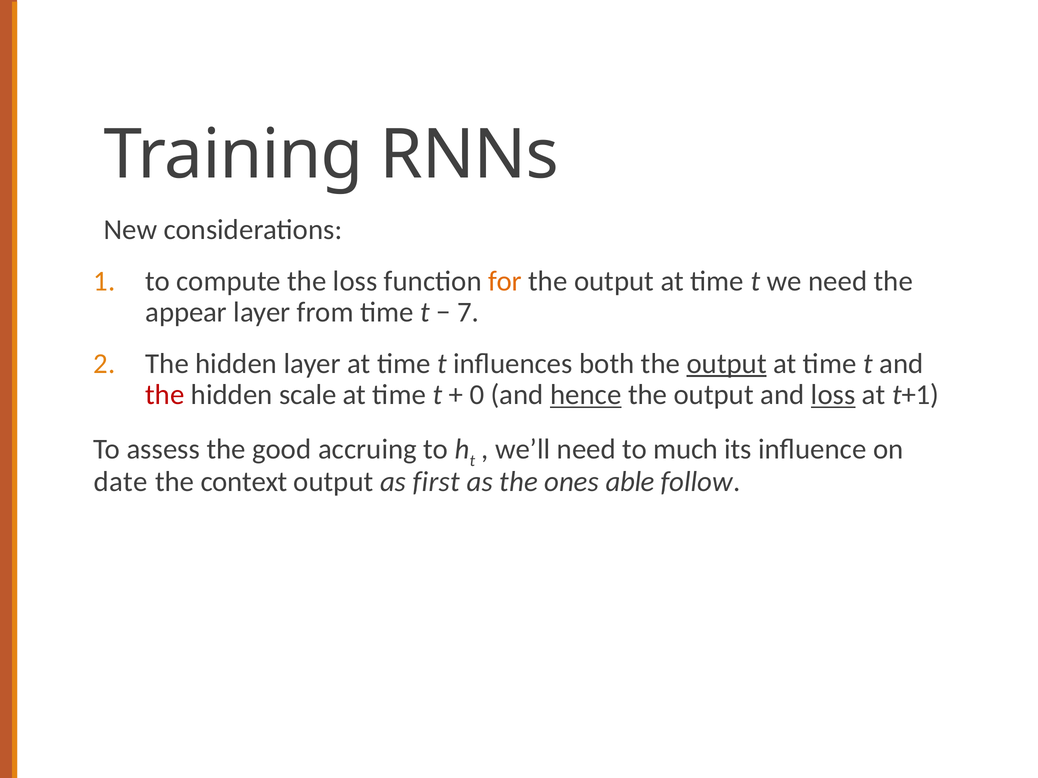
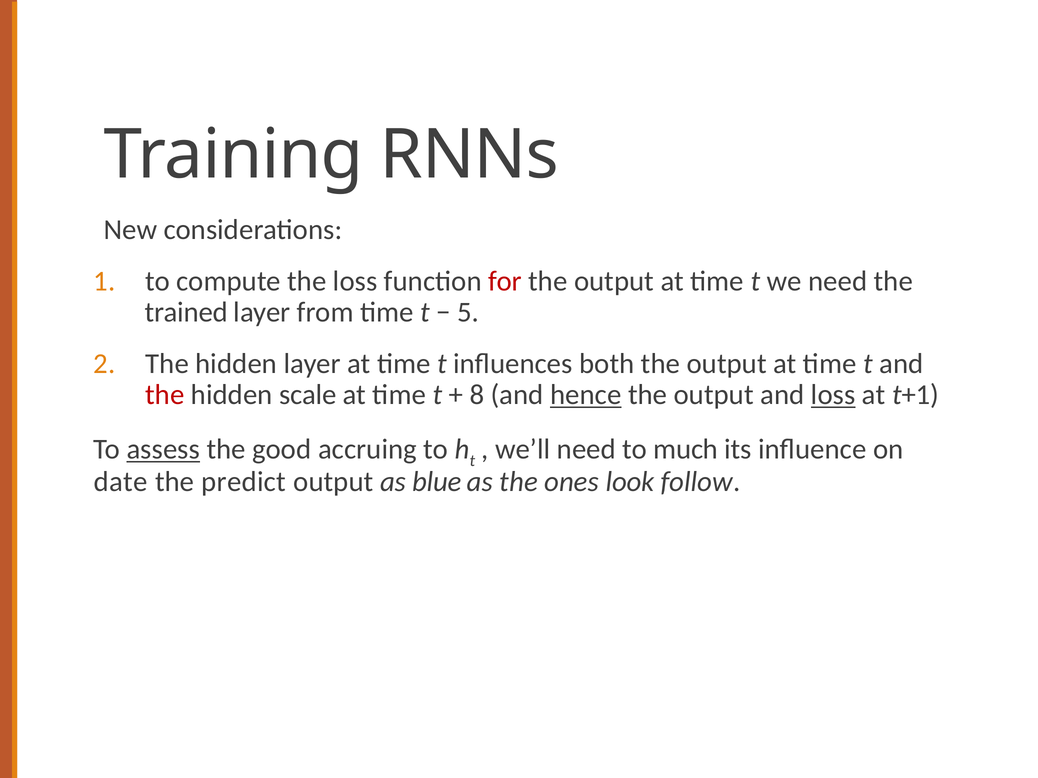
for colour: orange -> red
appear: appear -> trained
7: 7 -> 5
output at (727, 364) underline: present -> none
0: 0 -> 8
assess underline: none -> present
context: context -> predict
first: first -> blue
able: able -> look
